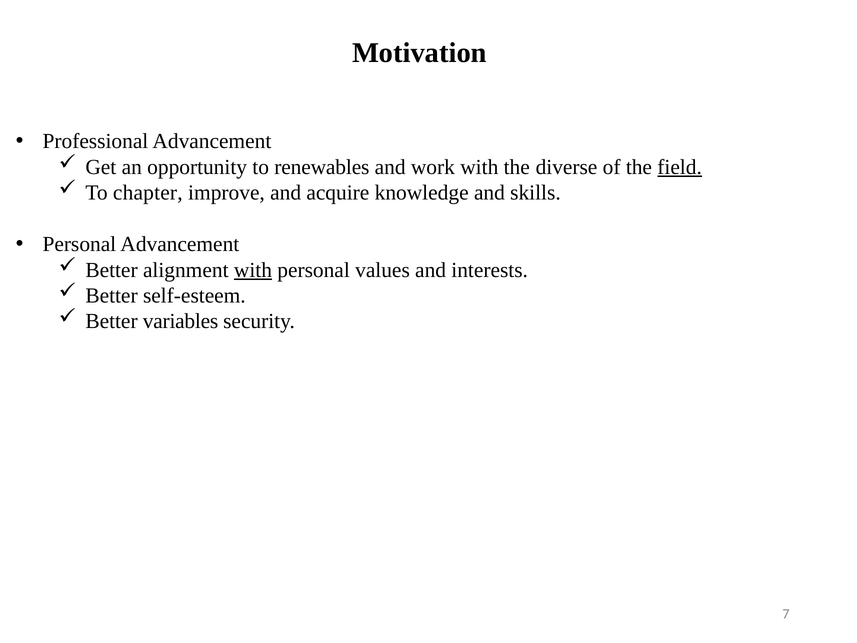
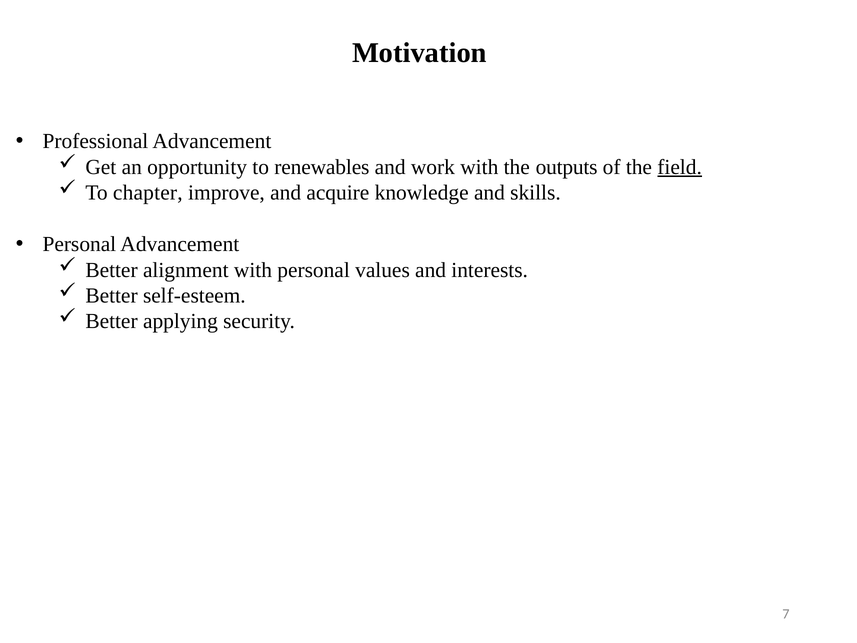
diverse: diverse -> outputs
with at (253, 270) underline: present -> none
variables: variables -> applying
